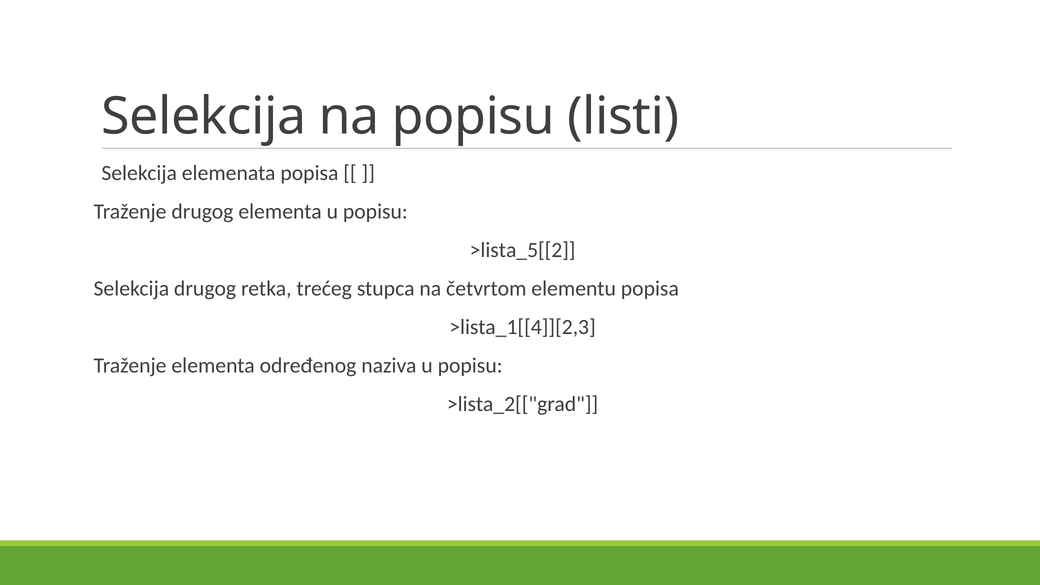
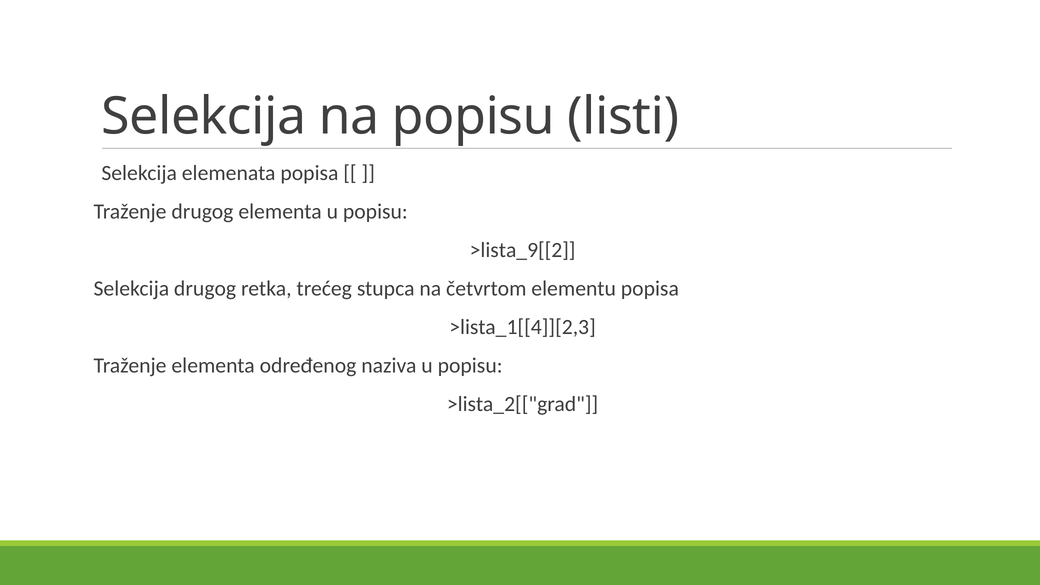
>lista_5[[2: >lista_5[[2 -> >lista_9[[2
